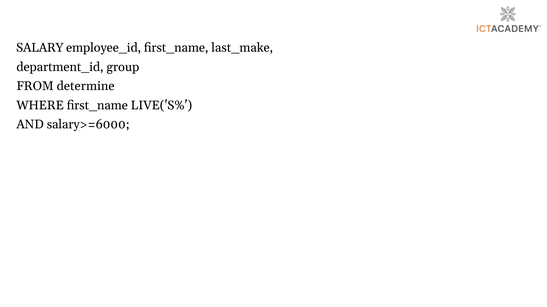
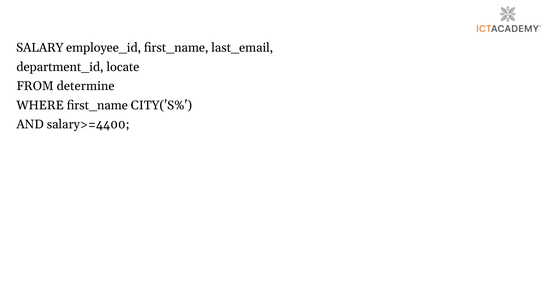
last_make: last_make -> last_email
group: group -> locate
LIVE('S%: LIVE('S% -> CITY('S%
salary>=6000: salary>=6000 -> salary>=4400
